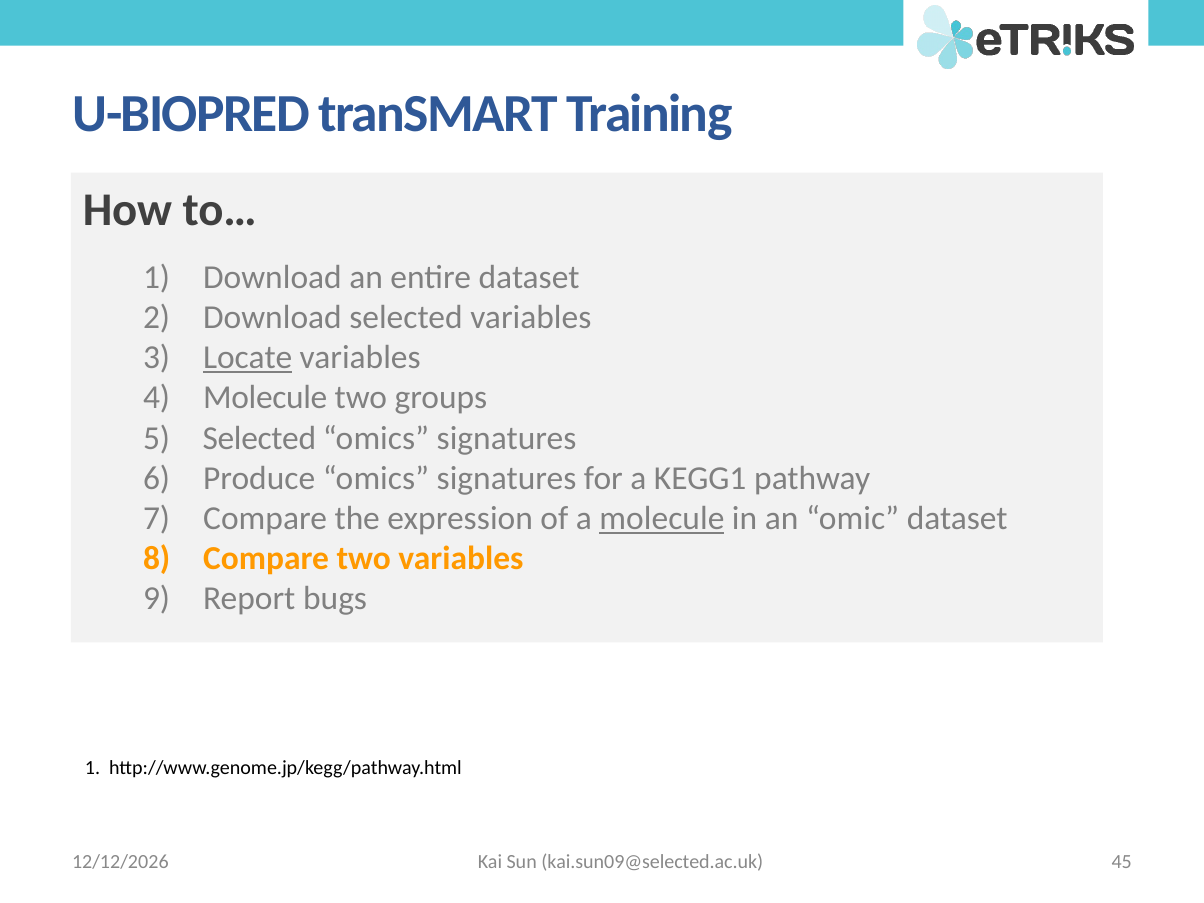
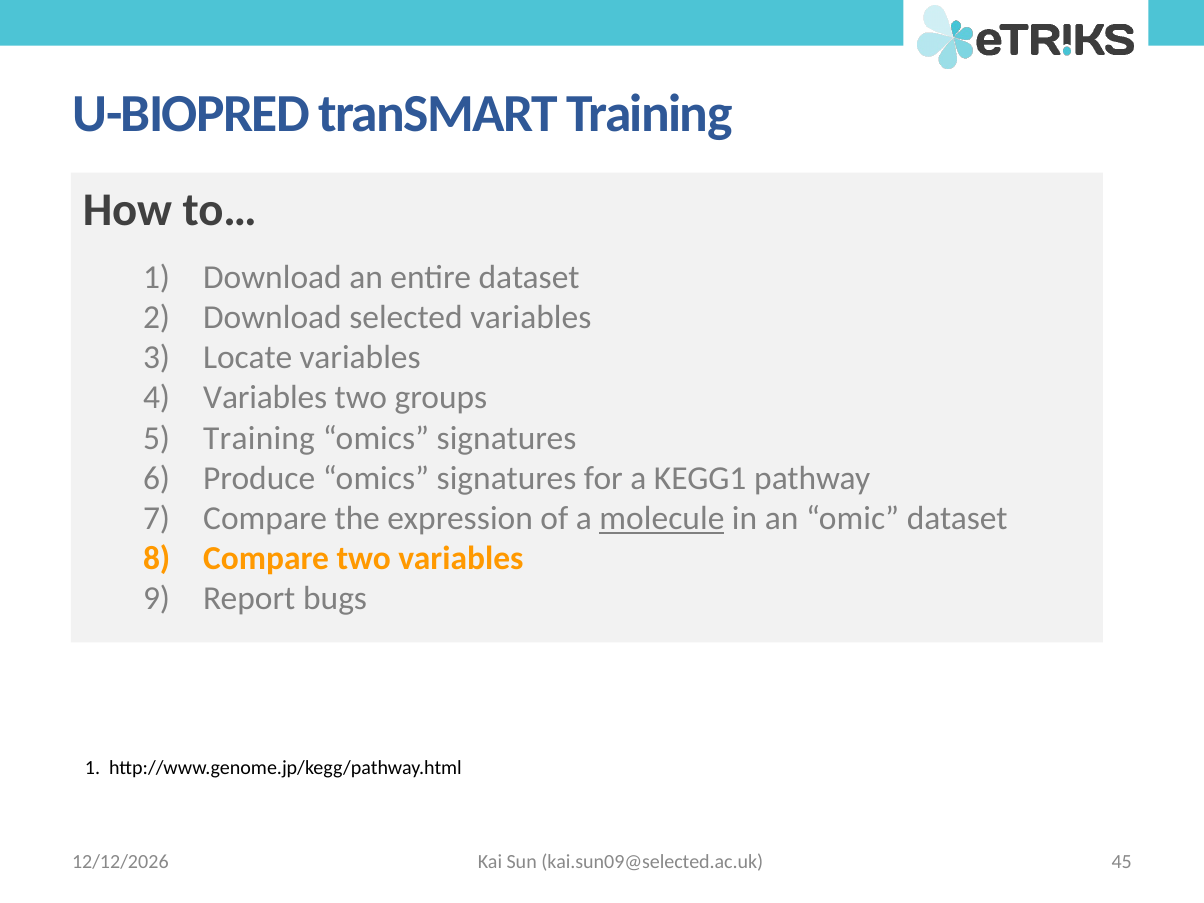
Locate underline: present -> none
Molecule at (265, 398): Molecule -> Variables
Selected at (259, 438): Selected -> Training
